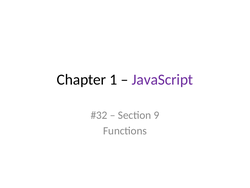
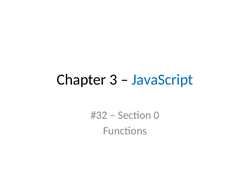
1: 1 -> 3
JavaScript colour: purple -> blue
9: 9 -> 0
